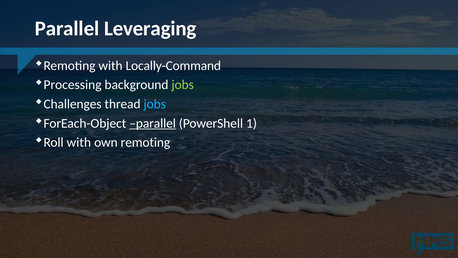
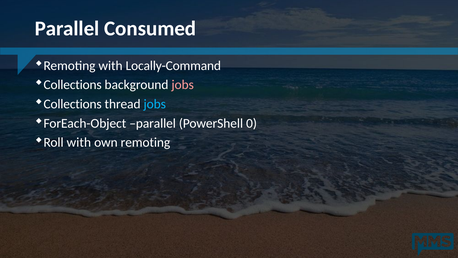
Leveraging: Leveraging -> Consumed
Processing at (73, 85): Processing -> Collections
jobs at (183, 85) colour: light green -> pink
Challenges at (73, 104): Challenges -> Collections
parallel at (153, 123) underline: present -> none
1: 1 -> 0
